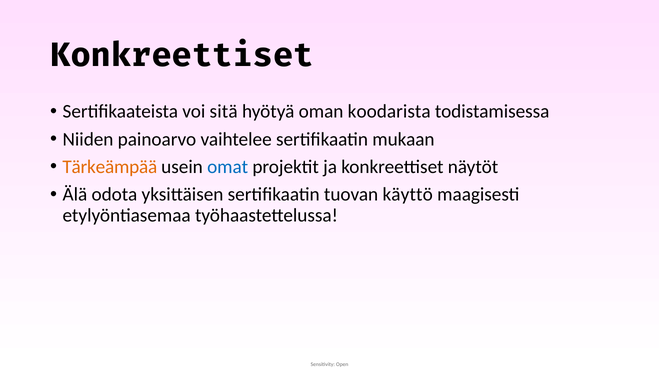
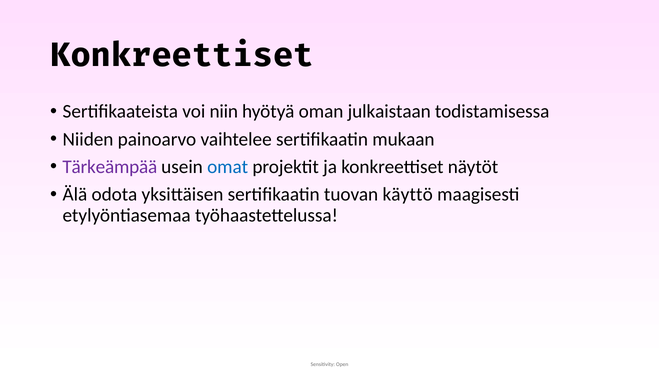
sitä: sitä -> niin
koodarista: koodarista -> julkaistaan
Tärkeämpää colour: orange -> purple
